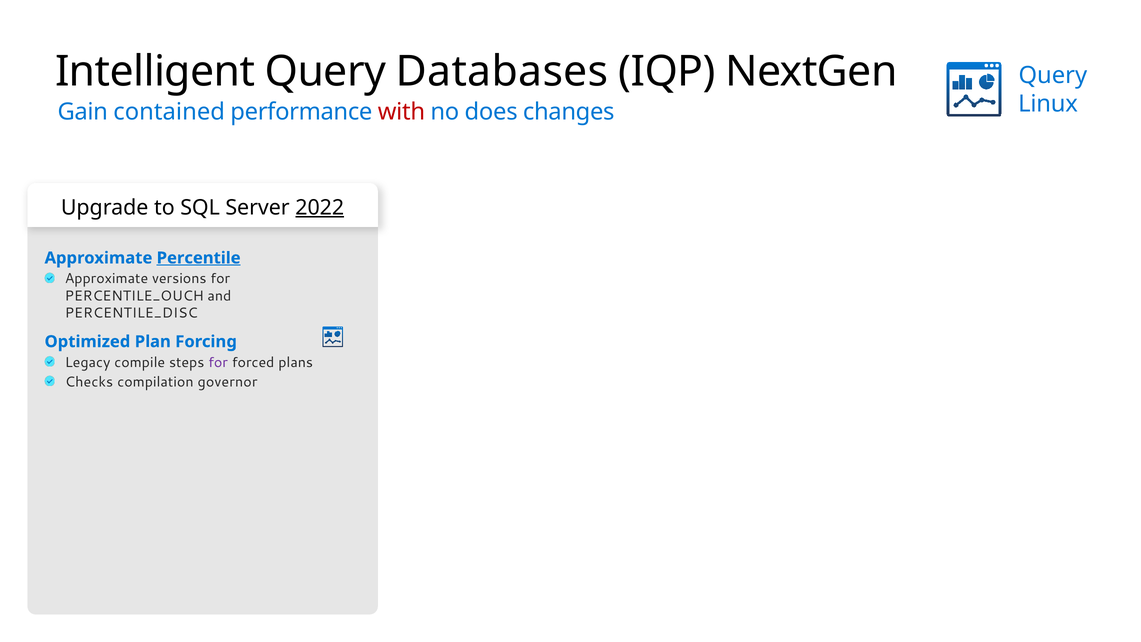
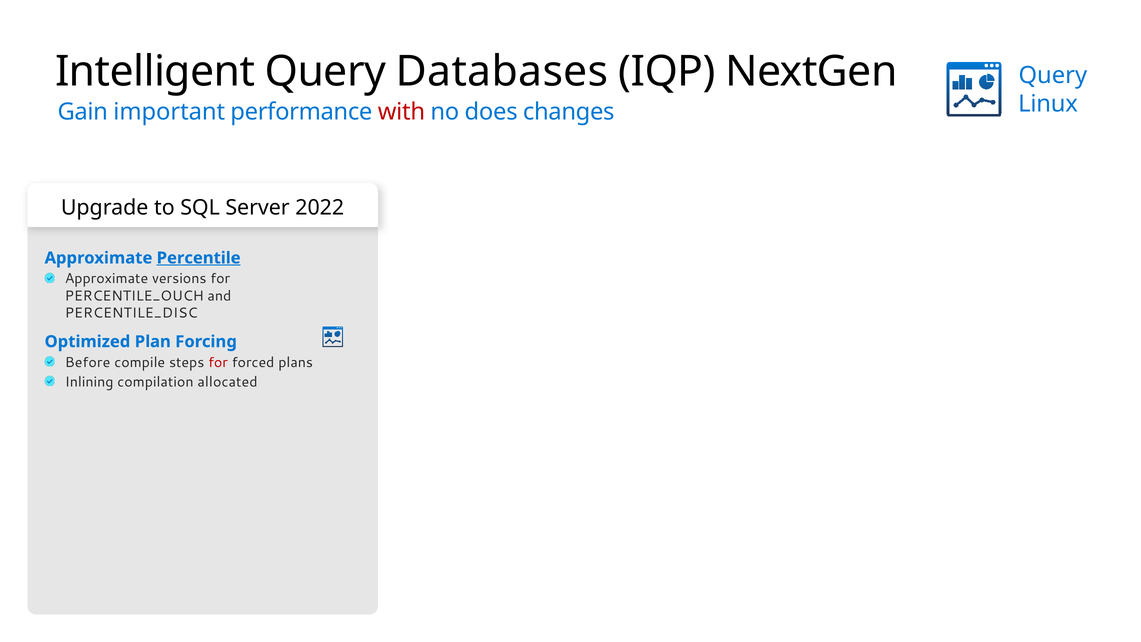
contained: contained -> important
2022 underline: present -> none
Legacy: Legacy -> Before
for at (218, 362) colour: purple -> red
Checks: Checks -> Inlining
governor: governor -> allocated
